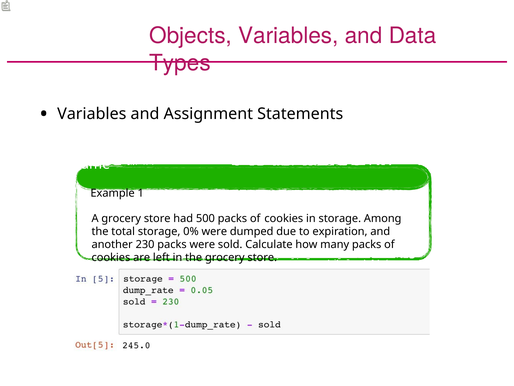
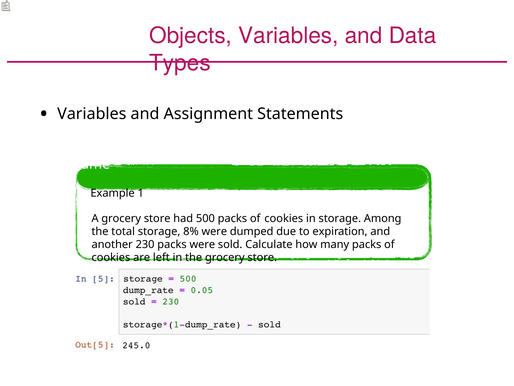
0%: 0% -> 8%
